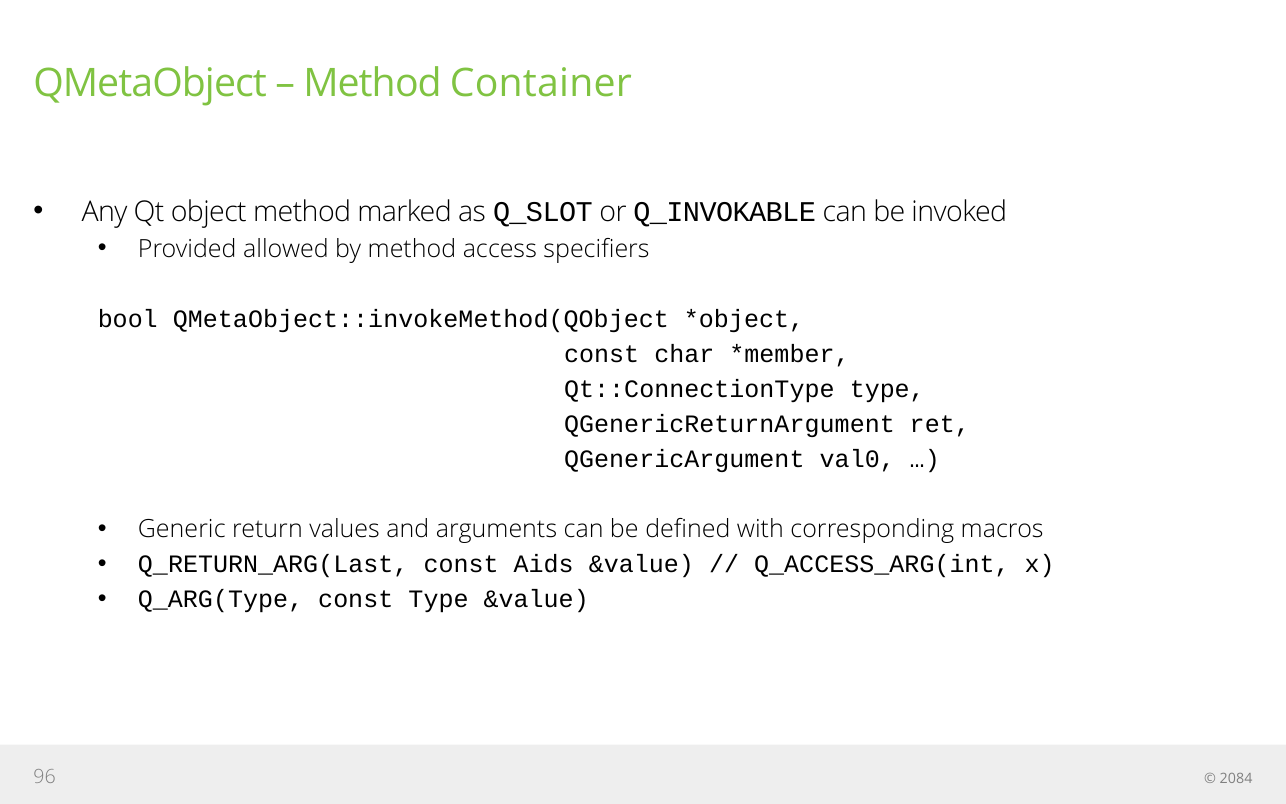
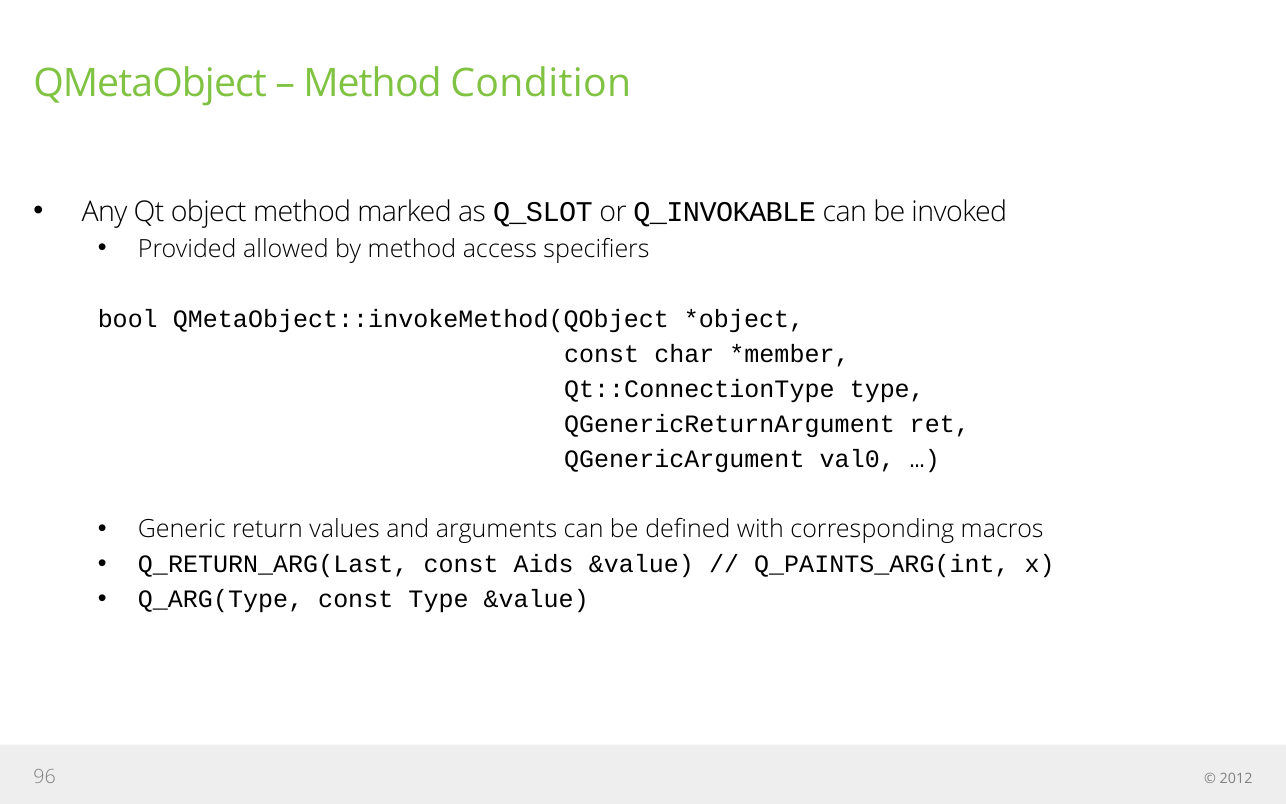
Container: Container -> Condition
Q_ACCESS_ARG(int: Q_ACCESS_ARG(int -> Q_PAINTS_ARG(int
2084: 2084 -> 2012
